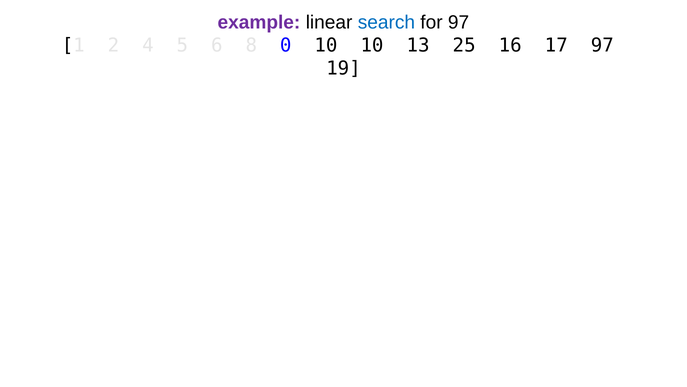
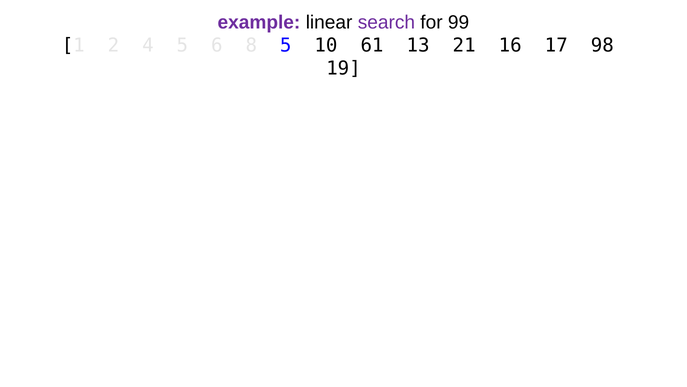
search colour: blue -> purple
for 97: 97 -> 99
8 0: 0 -> 5
10 10: 10 -> 61
25: 25 -> 21
17 97: 97 -> 98
